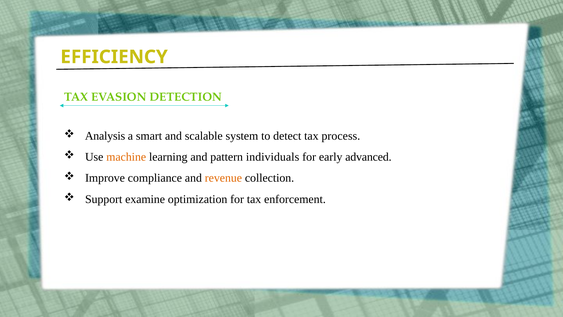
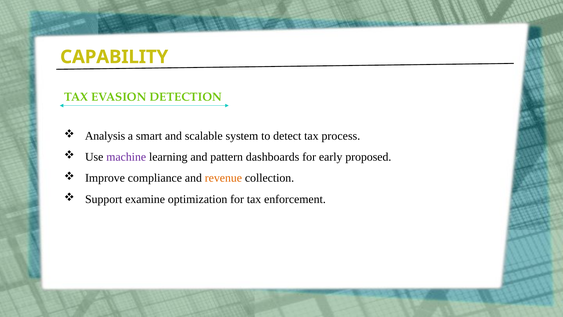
EFFICIENCY: EFFICIENCY -> CAPABILITY
machine colour: orange -> purple
individuals: individuals -> dashboards
advanced: advanced -> proposed
